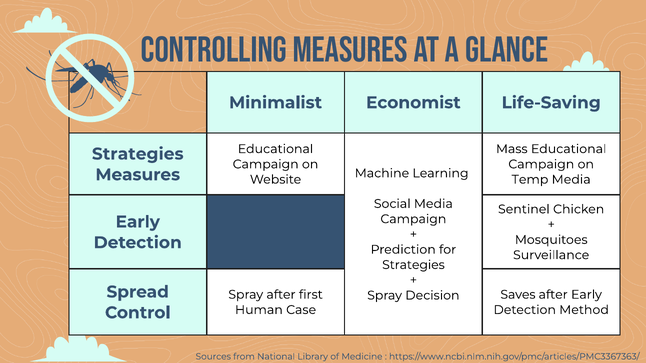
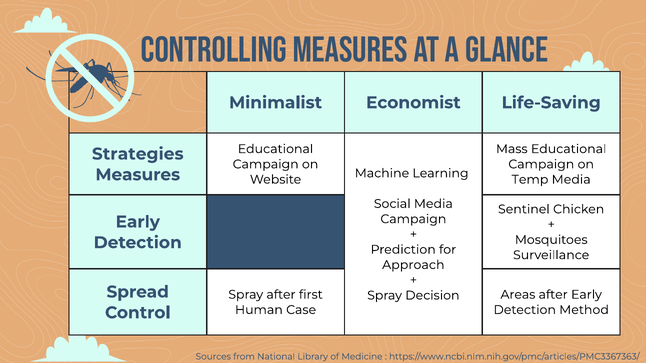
Strategies at (413, 265): Strategies -> Approach
Saves: Saves -> Areas
